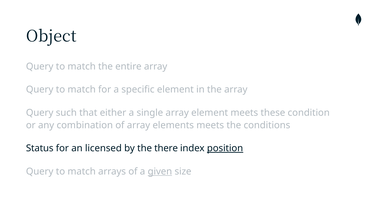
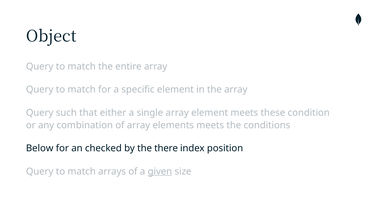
Status: Status -> Below
licensed: licensed -> checked
position underline: present -> none
